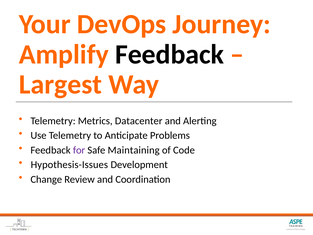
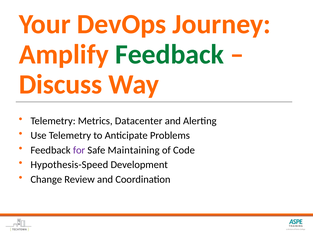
Feedback at (170, 54) colour: black -> green
Largest: Largest -> Discuss
Hypothesis-Issues: Hypothesis-Issues -> Hypothesis-Speed
